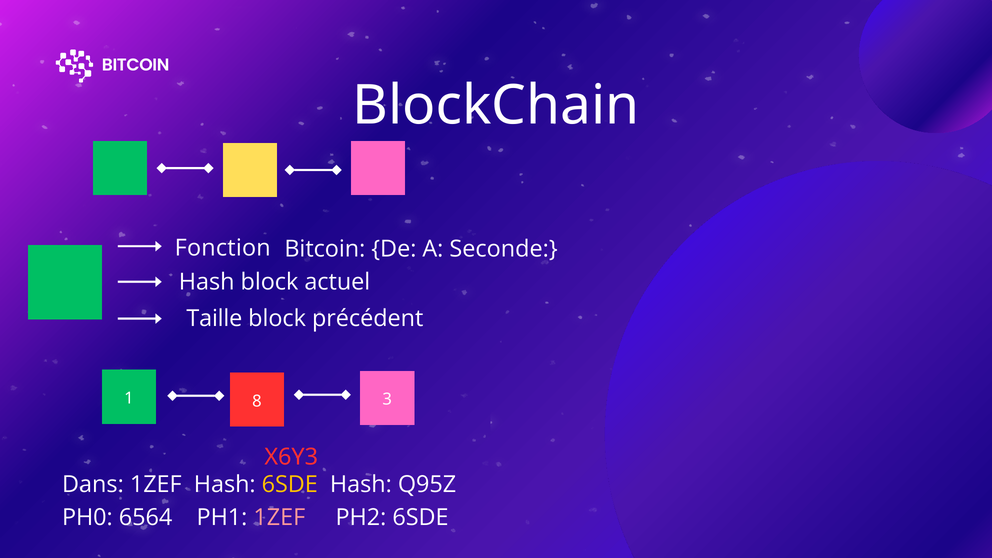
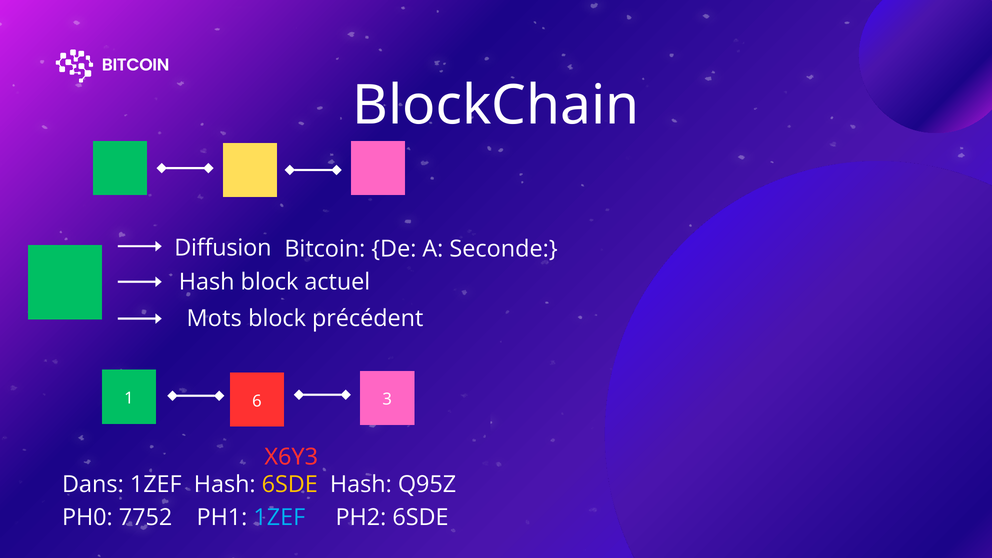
Fonction: Fonction -> Diffusion
Taille: Taille -> Mots
8: 8 -> 6
6564: 6564 -> 7752
1ZEF at (279, 517) colour: pink -> light blue
